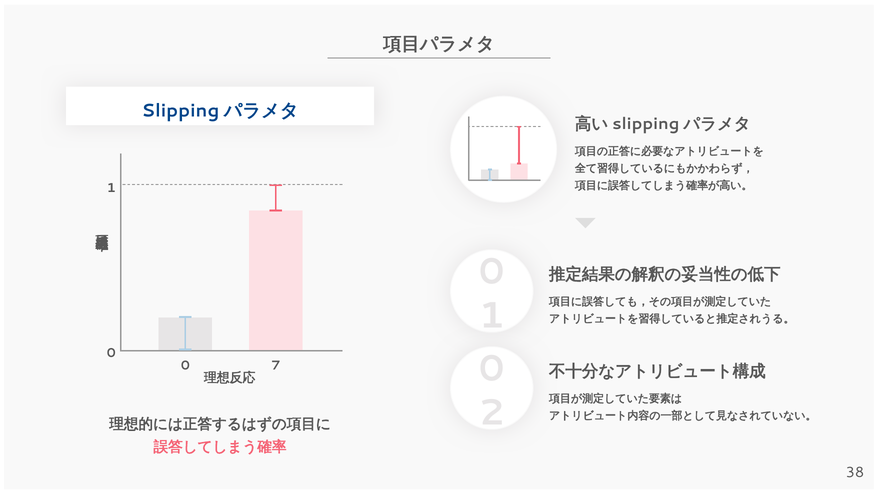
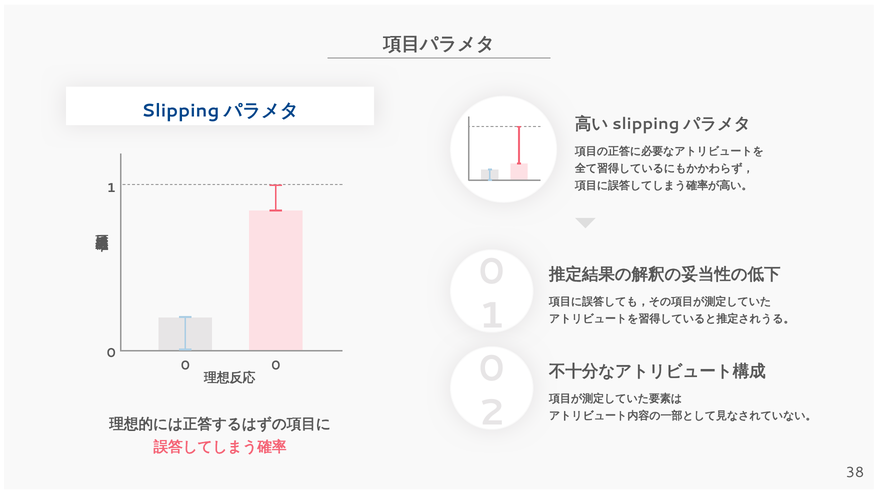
7 at (276, 366): 7 -> 0
